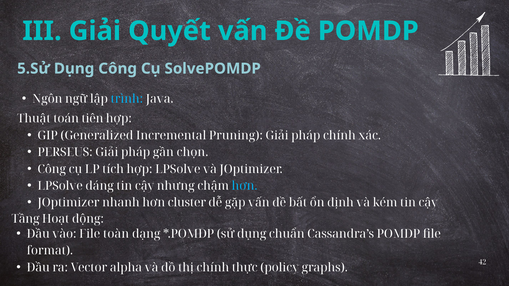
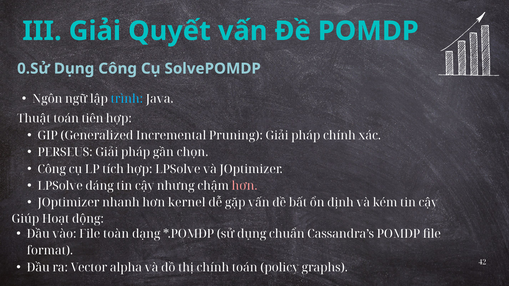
5.Sử: 5.Sử -> 0.Sử
hơn at (245, 186) colour: light blue -> pink
cluster: cluster -> kernel
Tầng: Tầng -> Giúp
chính thực: thực -> toán
